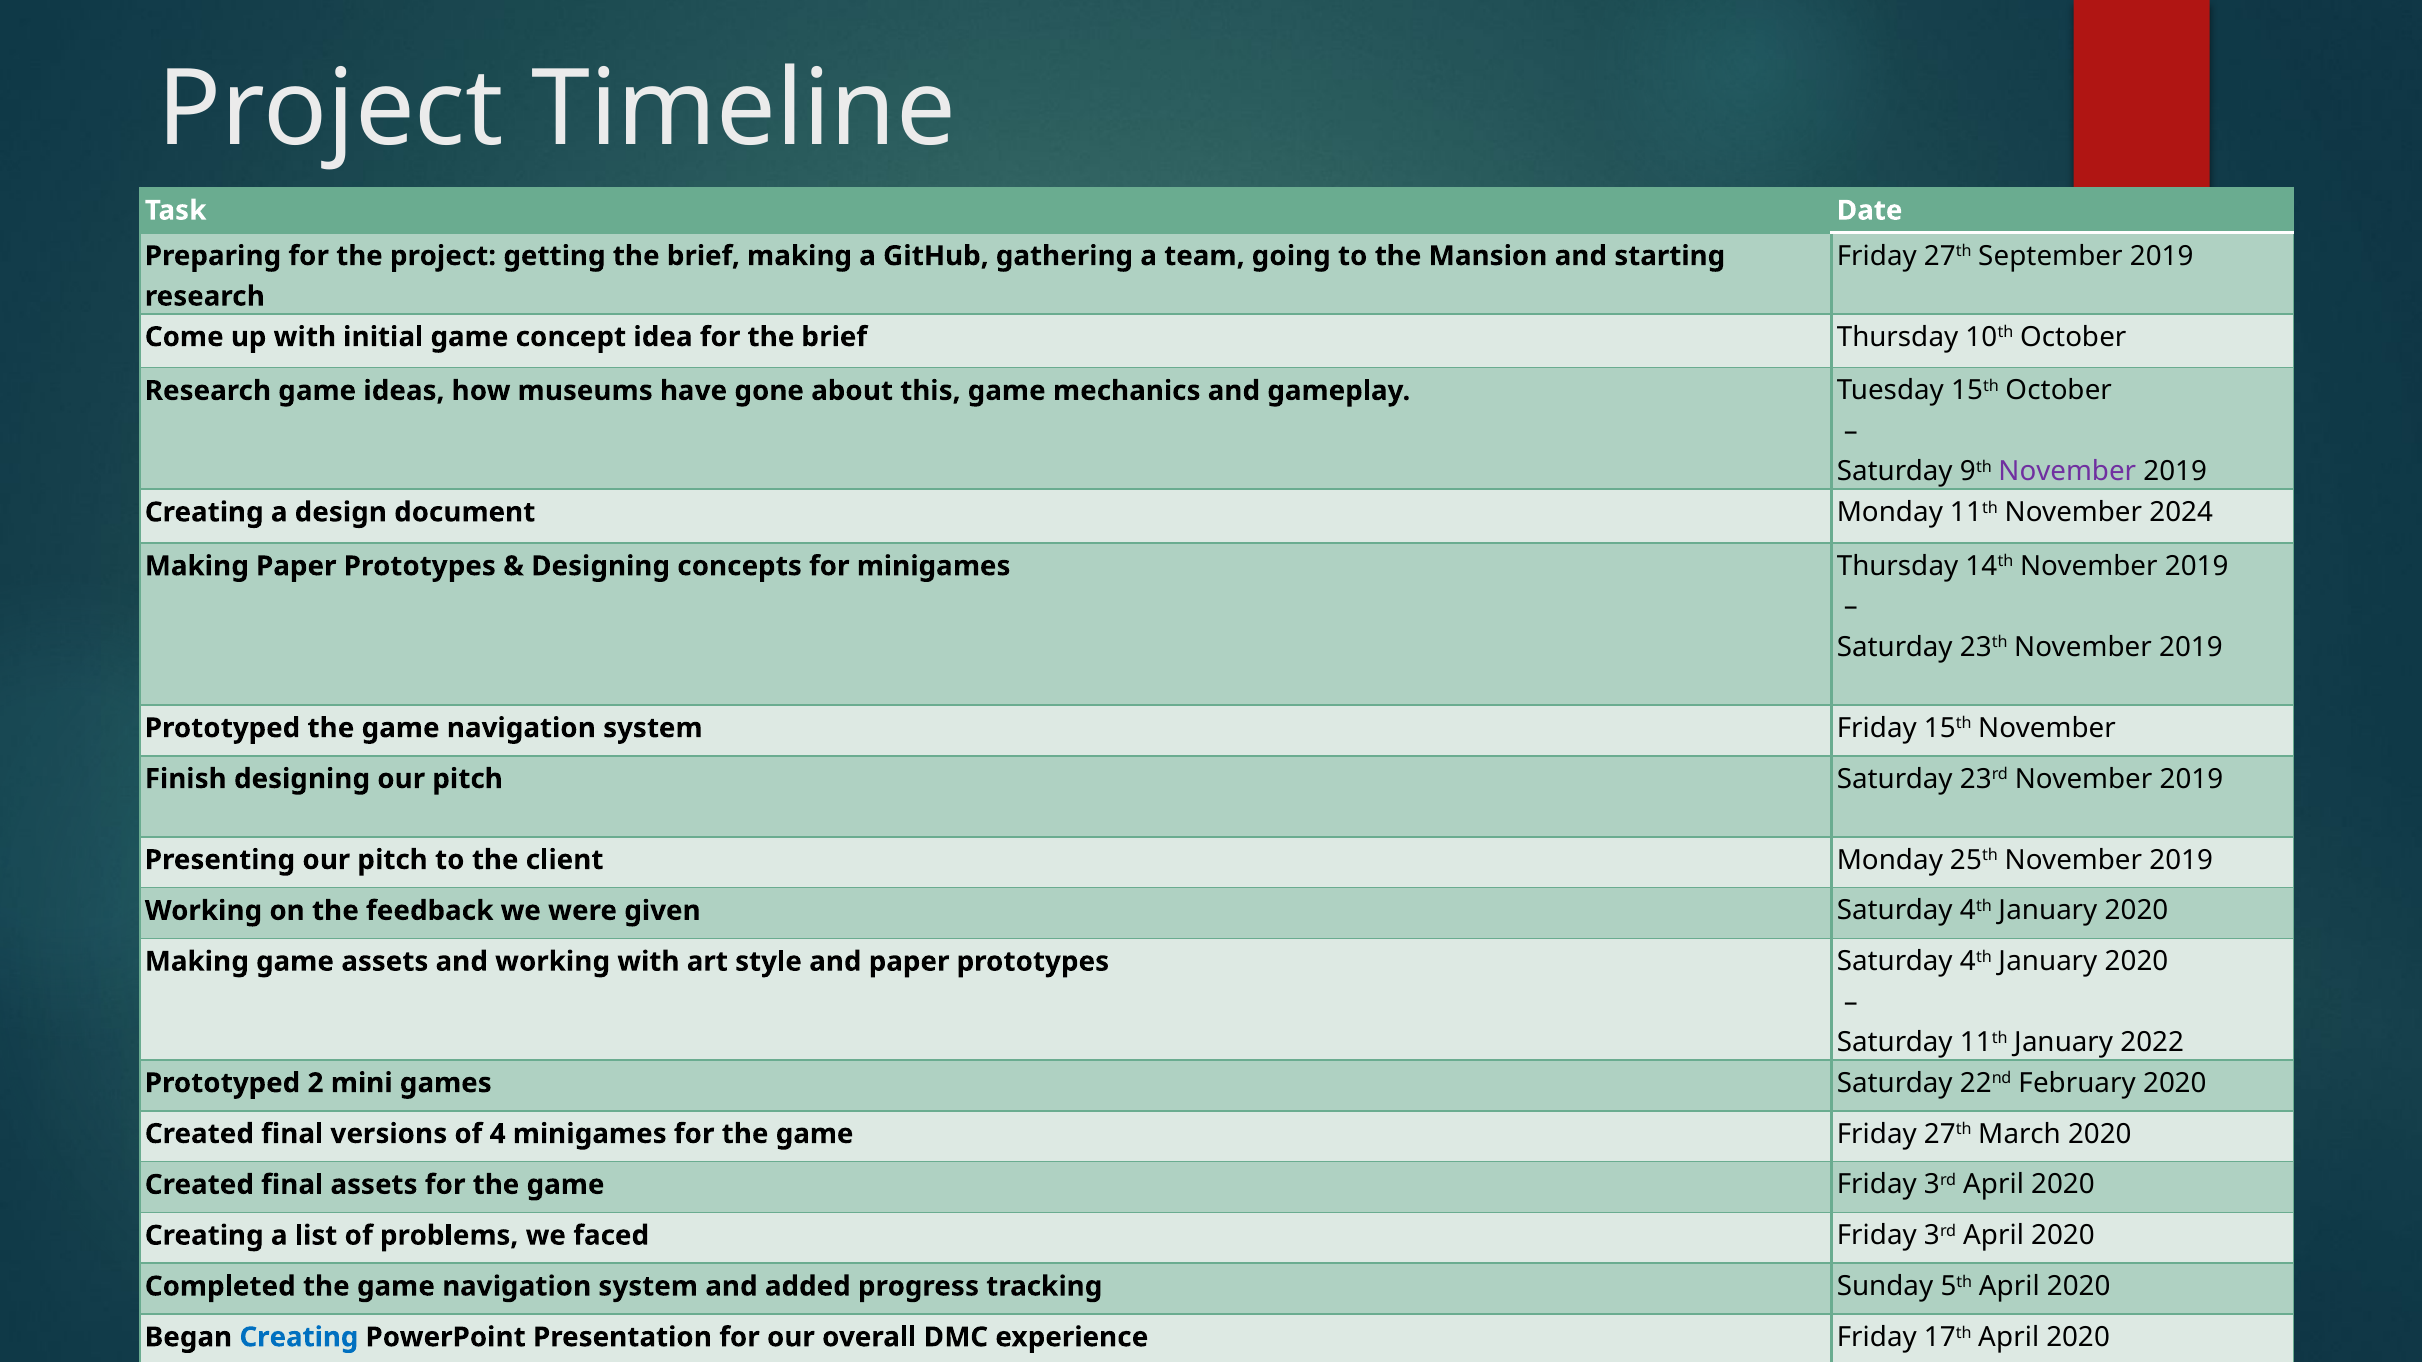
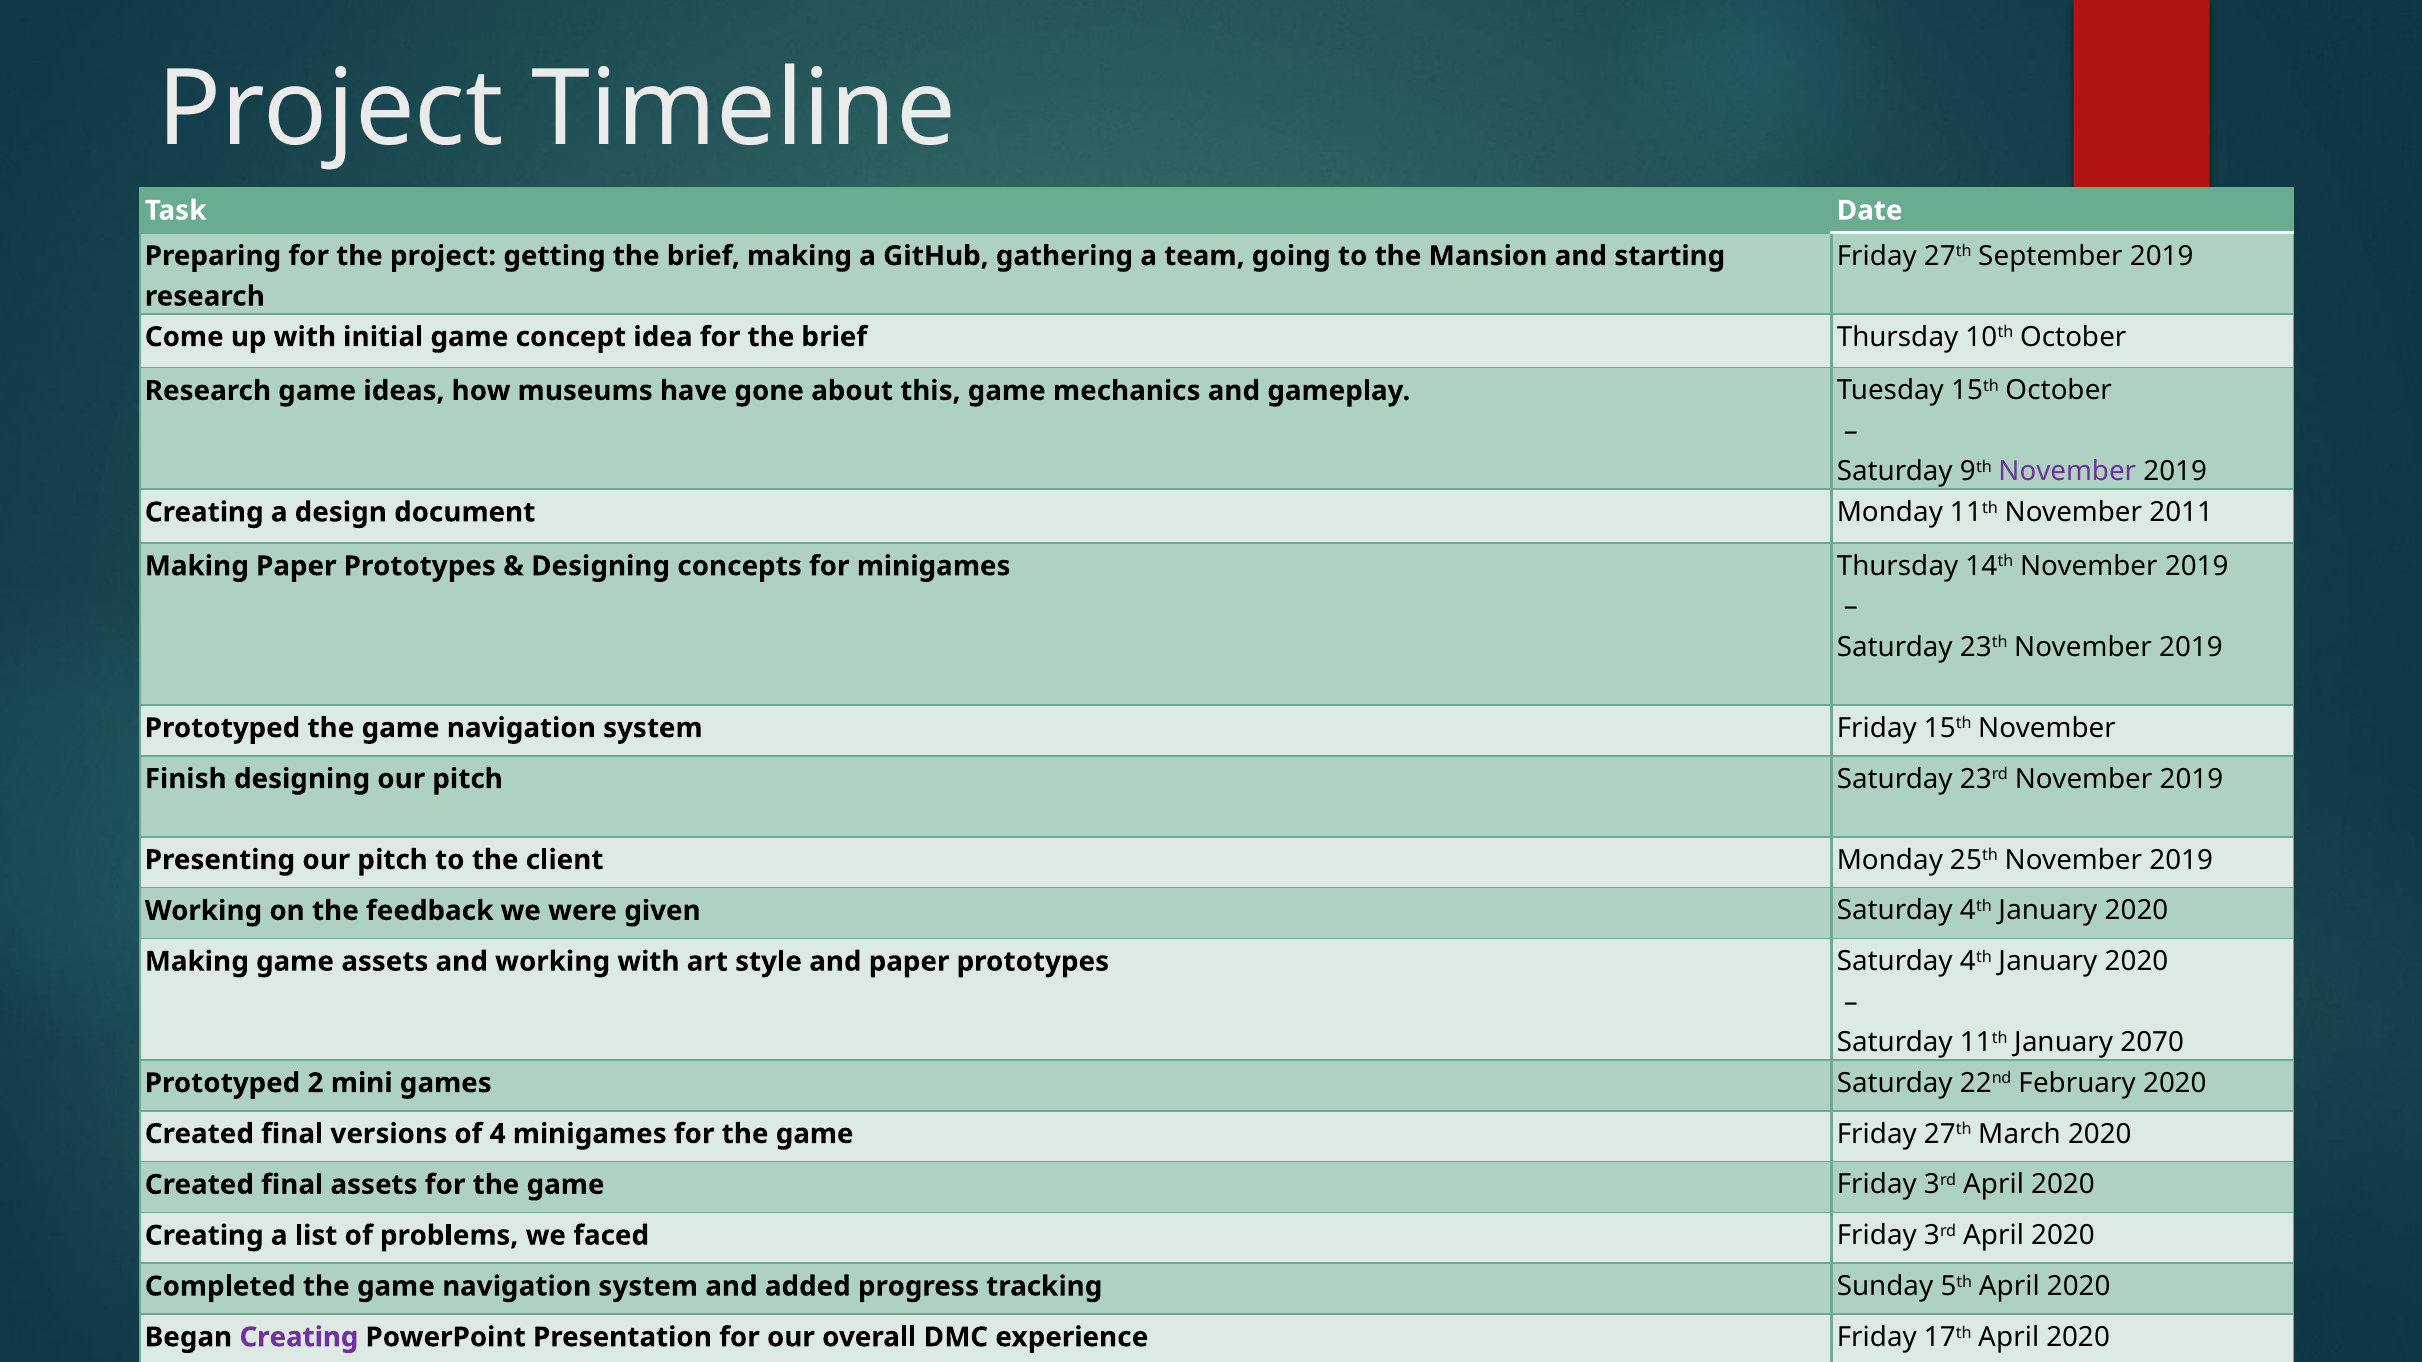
2024: 2024 -> 2011
2022: 2022 -> 2070
Creating at (299, 1338) colour: blue -> purple
